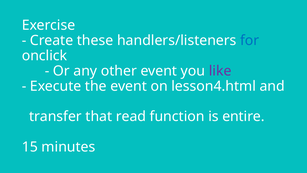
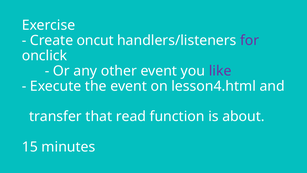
these: these -> oncut
for colour: blue -> purple
entire: entire -> about
